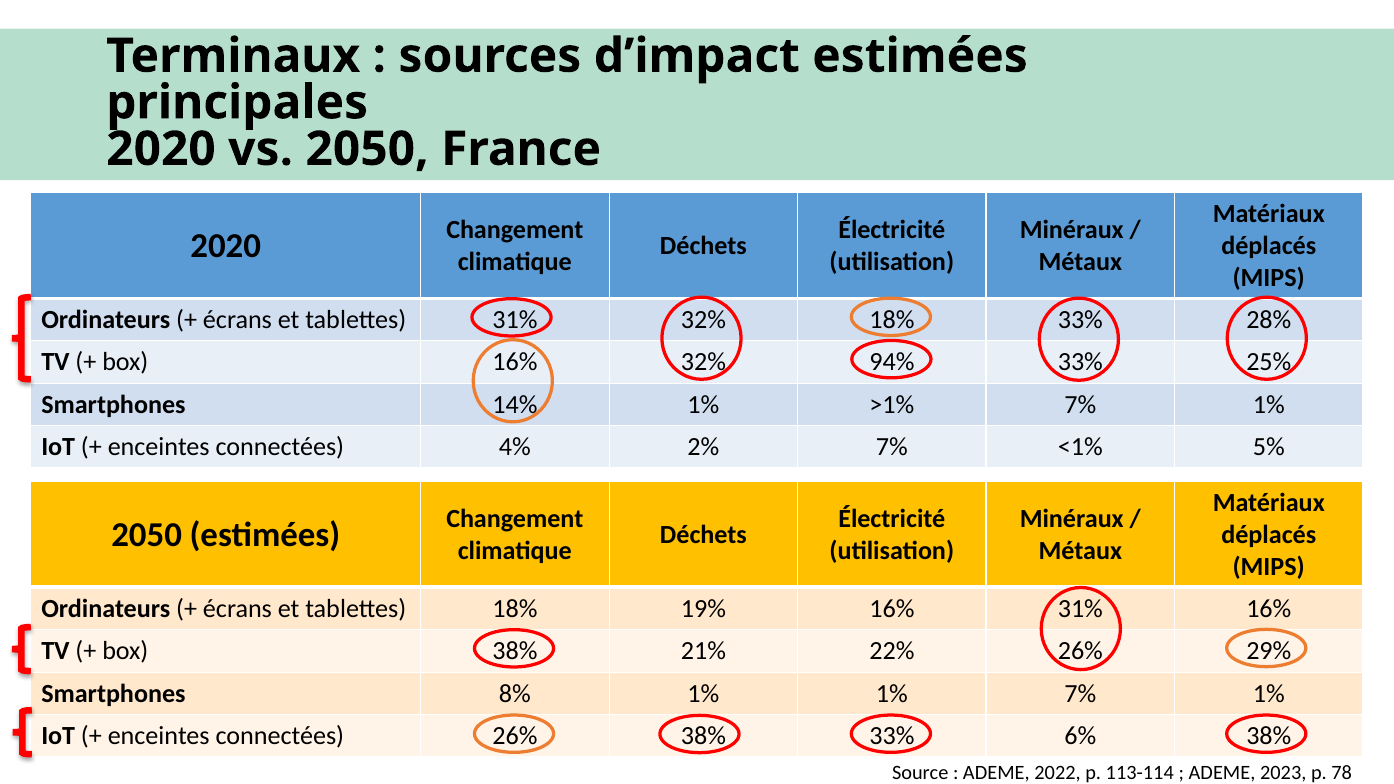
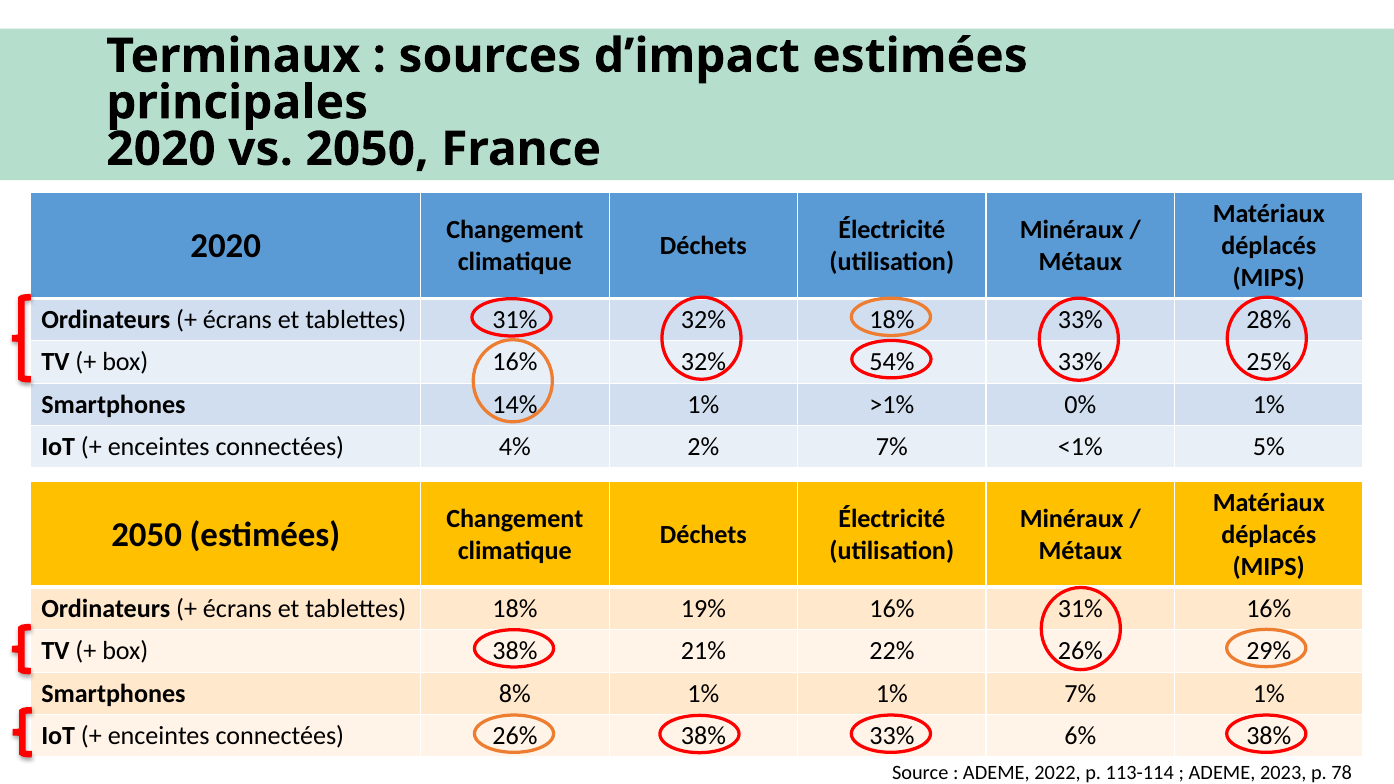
94%: 94% -> 54%
>1% 7%: 7% -> 0%
